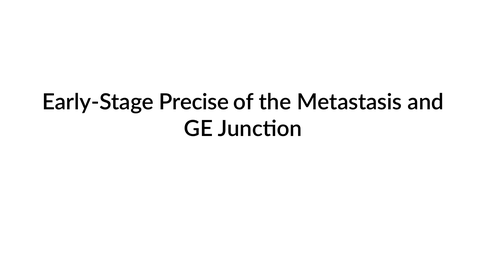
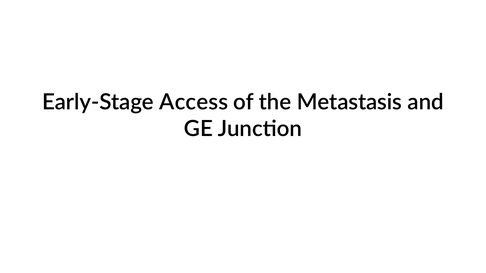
Precise: Precise -> Access
